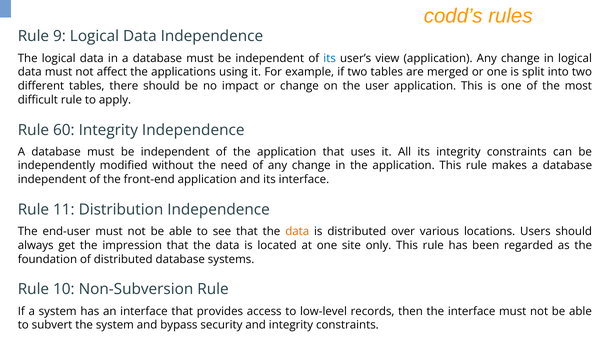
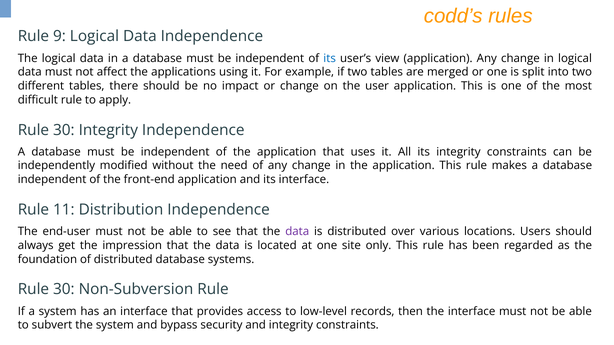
60 at (64, 130): 60 -> 30
data at (297, 232) colour: orange -> purple
10 at (64, 290): 10 -> 30
